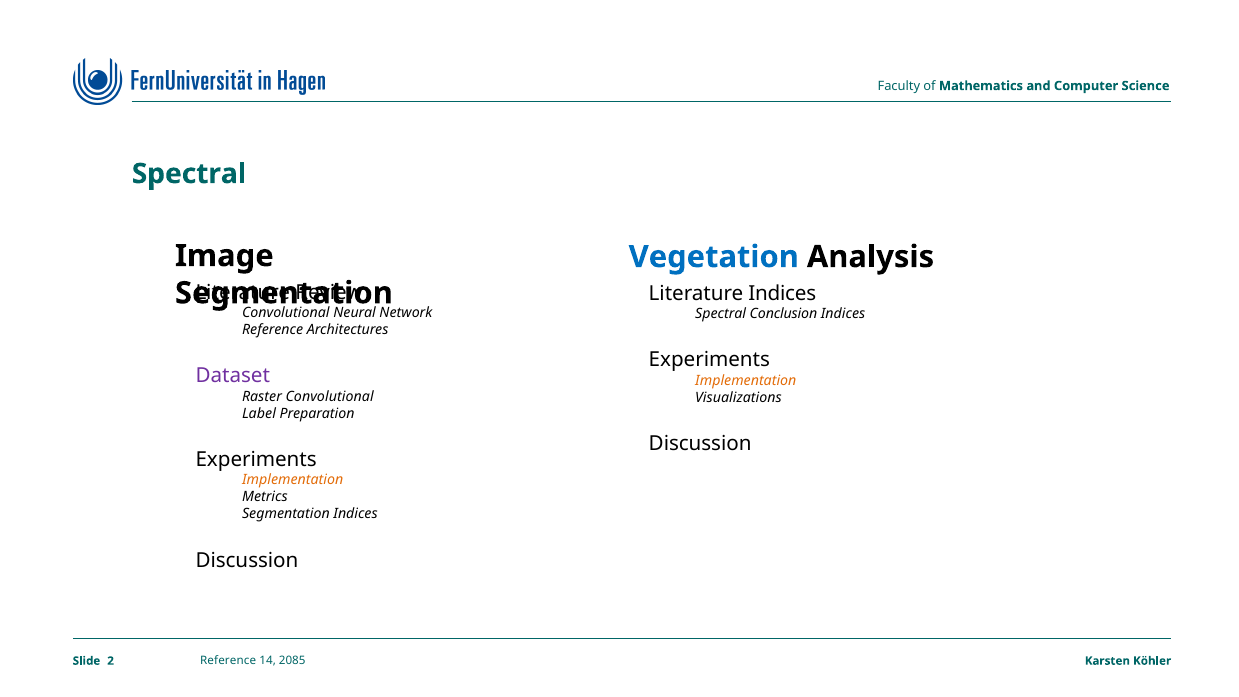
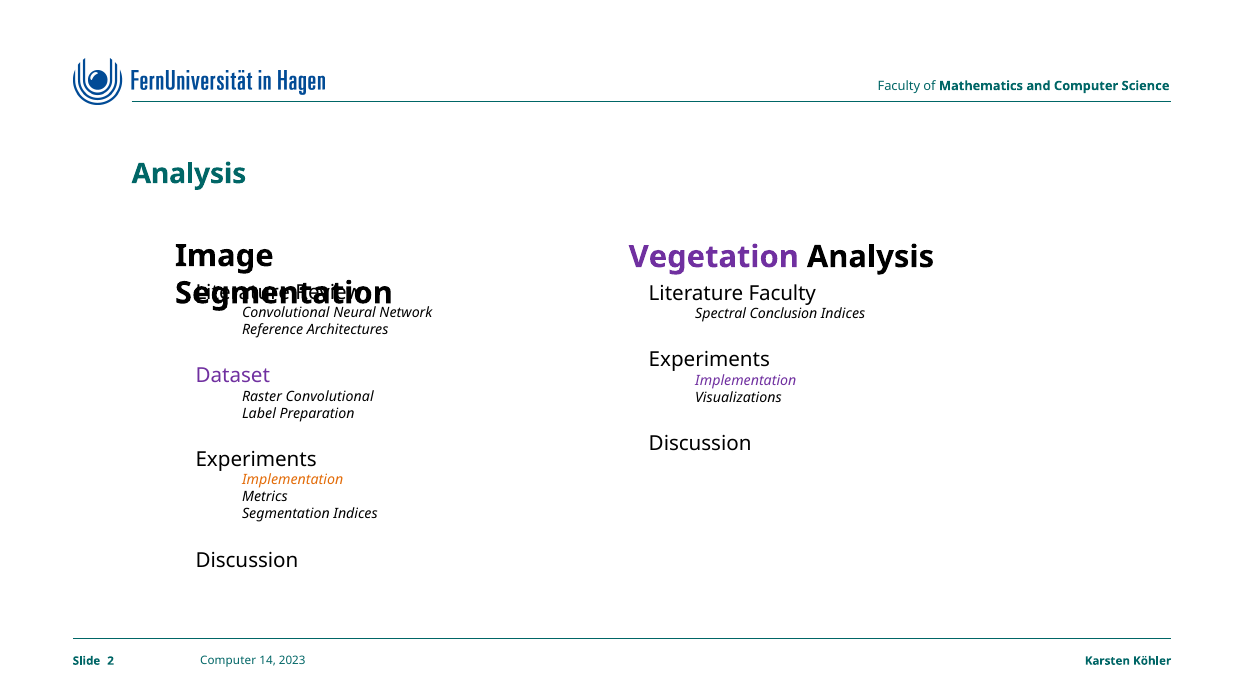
Spectral at (189, 174): Spectral -> Analysis
Vegetation colour: blue -> purple
Literature Indices: Indices -> Faculty
Implementation at (746, 380) colour: orange -> purple
Reference at (228, 661): Reference -> Computer
2085: 2085 -> 2023
